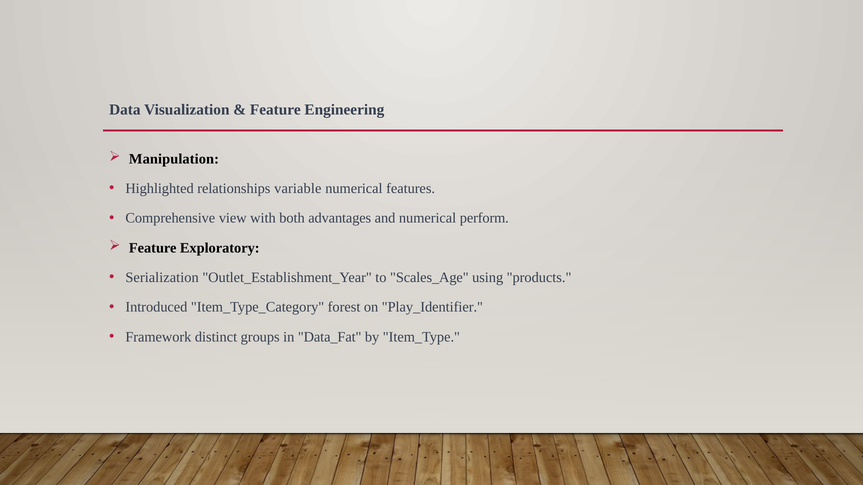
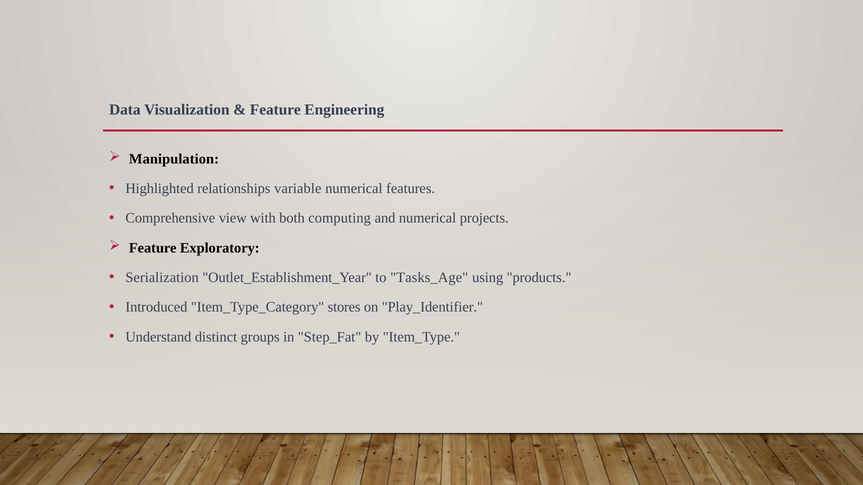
advantages: advantages -> computing
perform: perform -> projects
Scales_Age: Scales_Age -> Tasks_Age
forest: forest -> stores
Framework: Framework -> Understand
Data_Fat: Data_Fat -> Step_Fat
